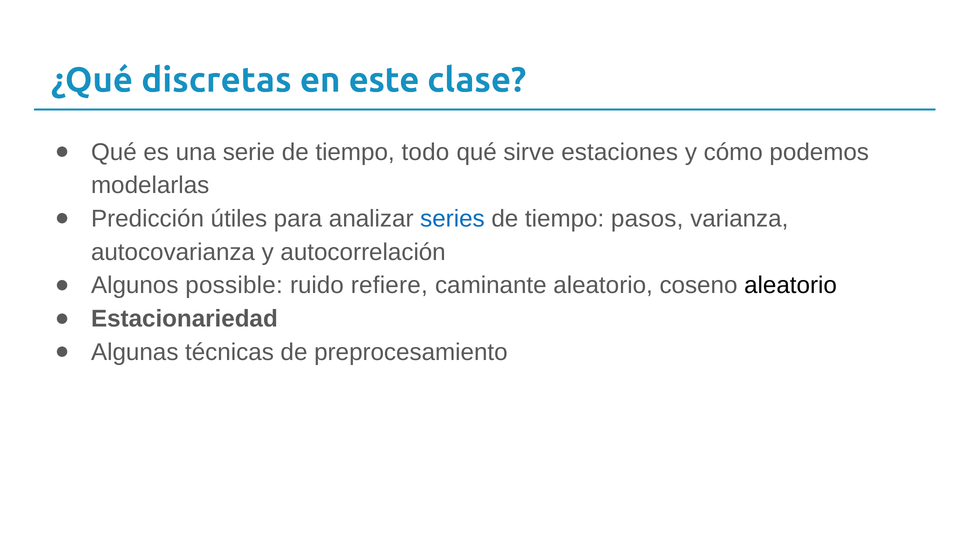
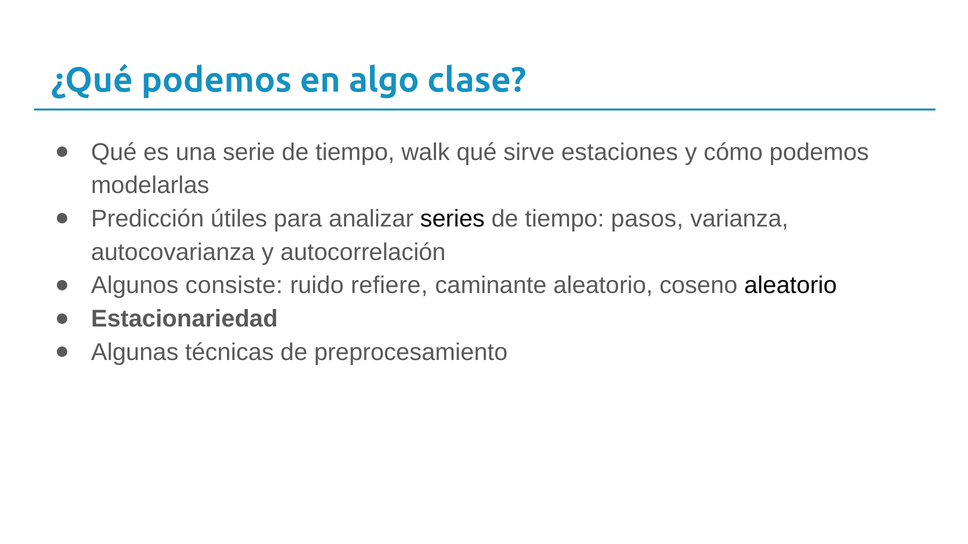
¿Qué discretas: discretas -> podemos
este: este -> algo
todo: todo -> walk
series colour: blue -> black
possible: possible -> consiste
